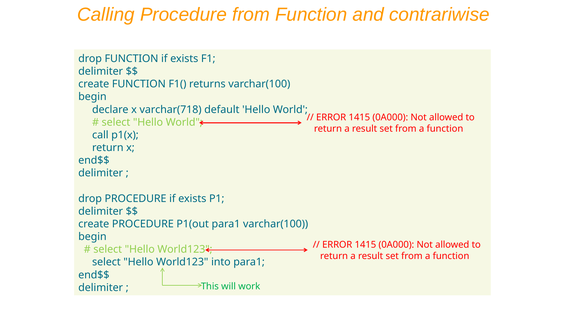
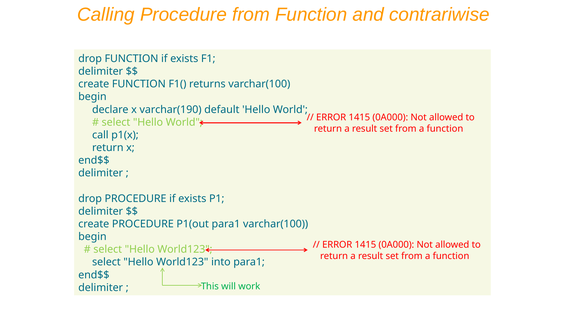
varchar(718: varchar(718 -> varchar(190
